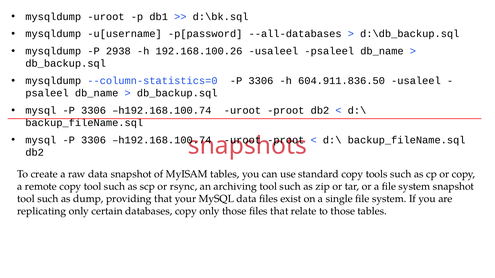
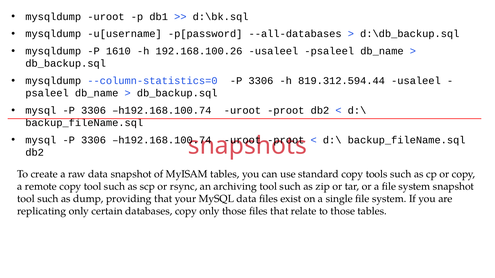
2938: 2938 -> 1610
604.911.836.50: 604.911.836.50 -> 819.312.594.44
